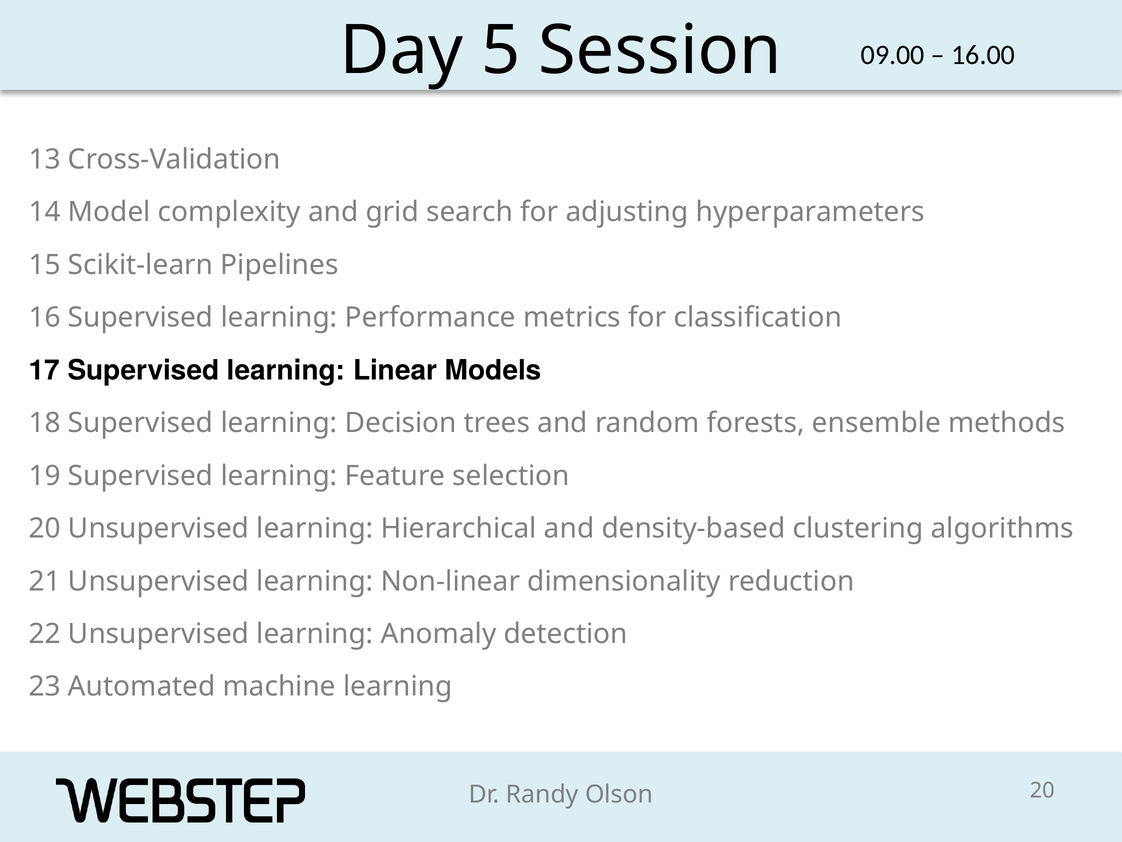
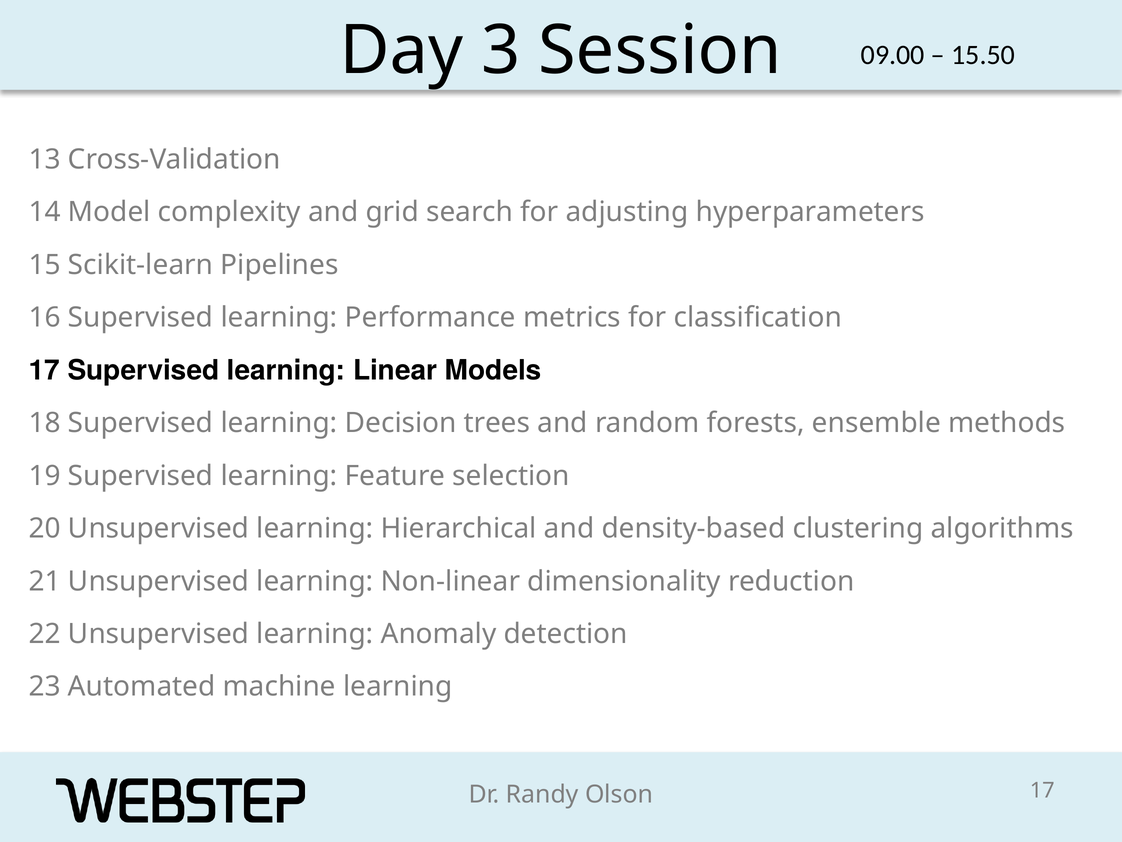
5: 5 -> 3
16.00: 16.00 -> 15.50
20 at (1042, 790): 20 -> 17
